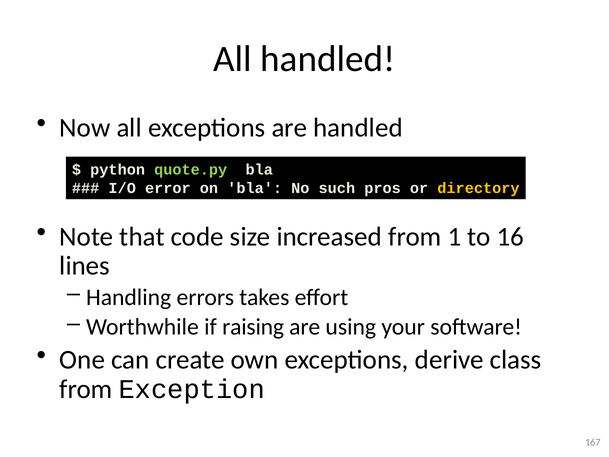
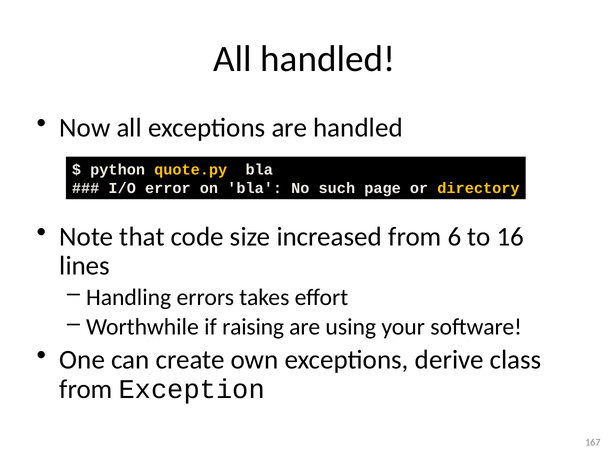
quote.py colour: light green -> yellow
pros: pros -> page
1: 1 -> 6
